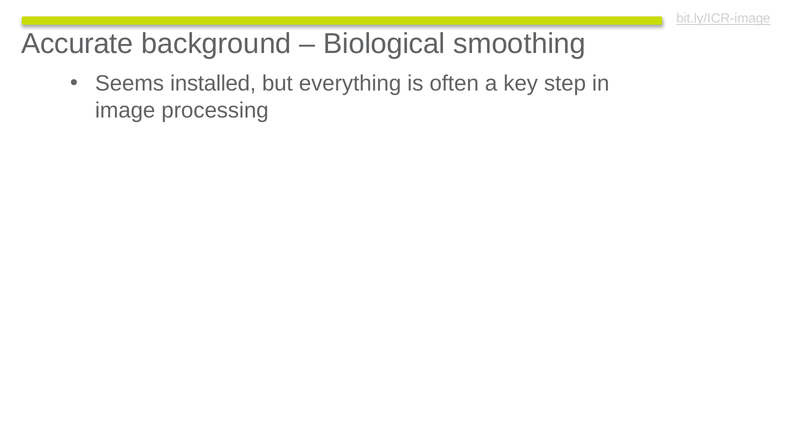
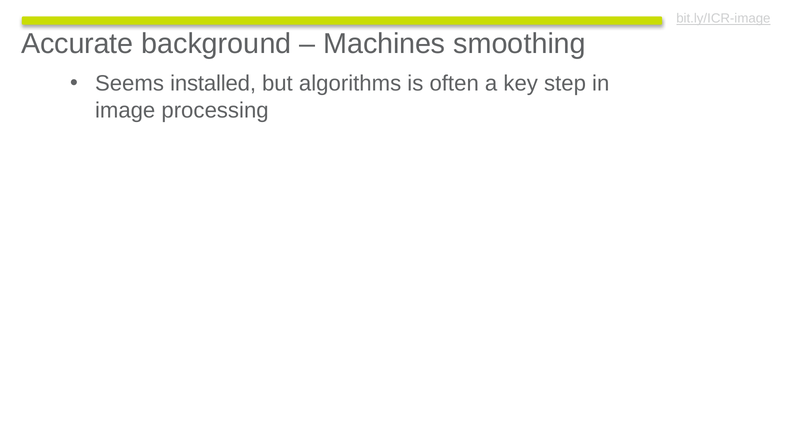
Biological: Biological -> Machines
everything: everything -> algorithms
